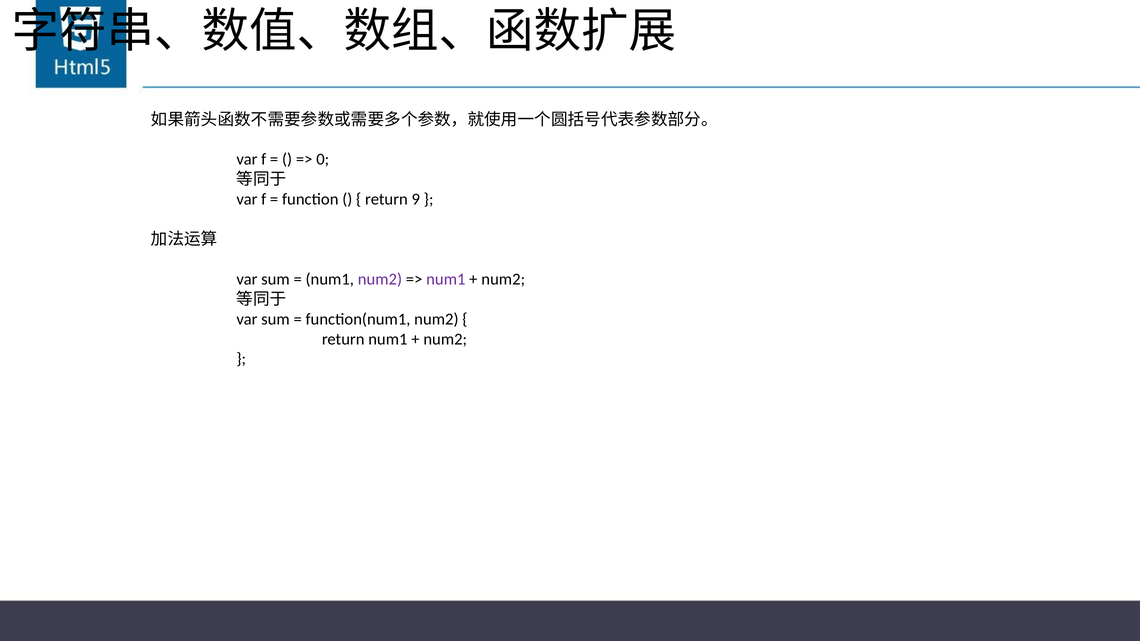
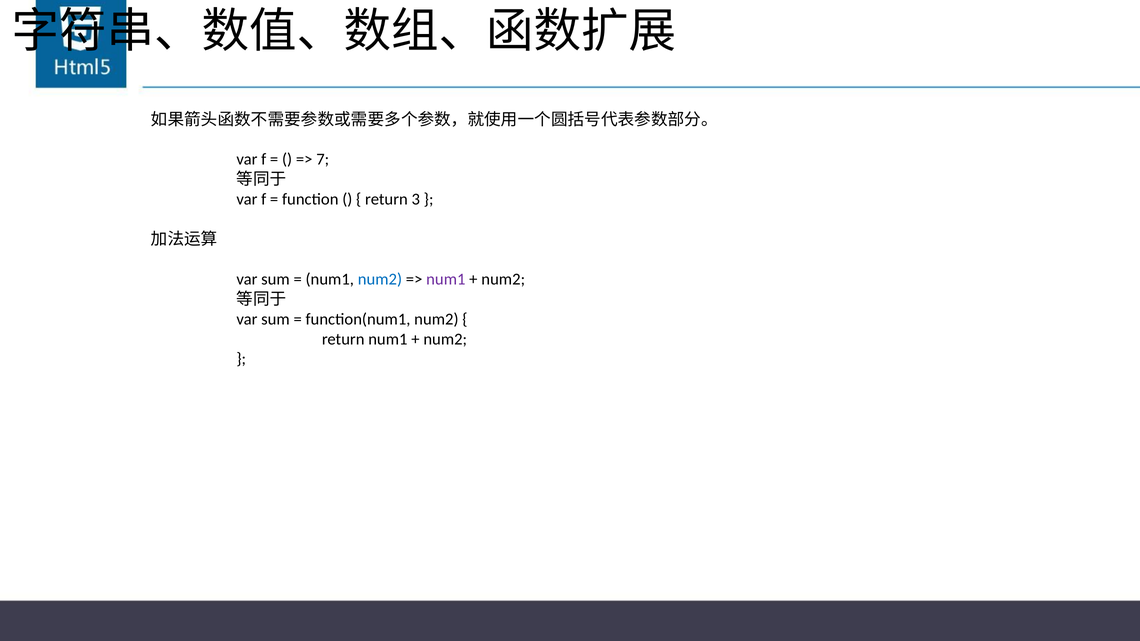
0: 0 -> 7
9: 9 -> 3
num2 at (380, 279) colour: purple -> blue
